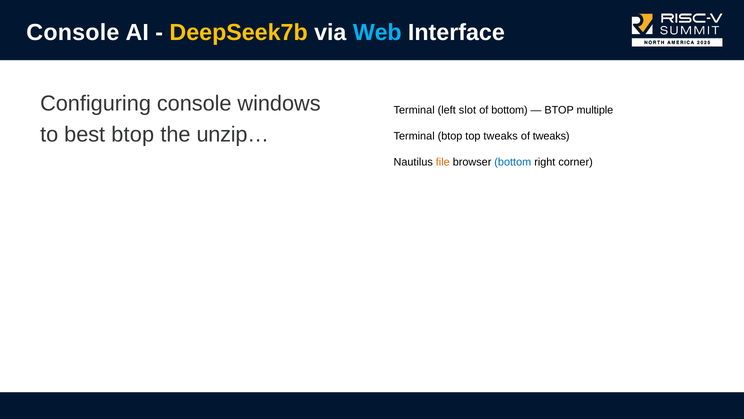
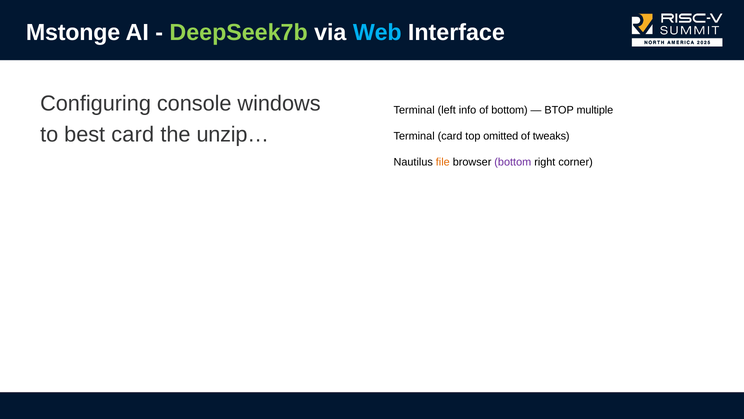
Console at (73, 32): Console -> Mstonge
DeepSeek7b colour: yellow -> light green
slot: slot -> info
best btop: btop -> card
Terminal btop: btop -> card
top tweaks: tweaks -> omitted
bottom at (513, 162) colour: blue -> purple
